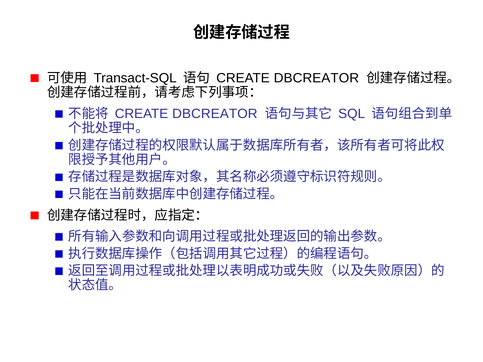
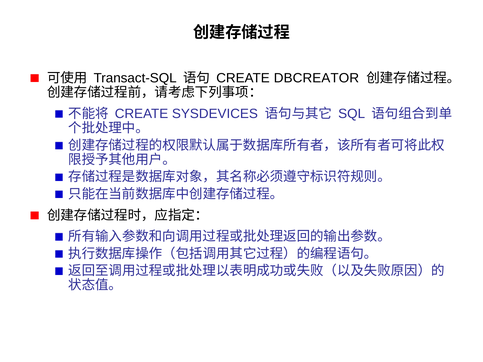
DBCREATOR at (215, 114): DBCREATOR -> SYSDEVICES
